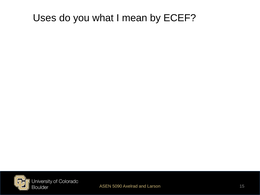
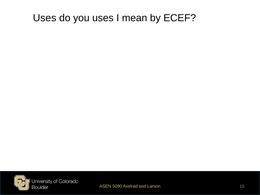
you what: what -> uses
